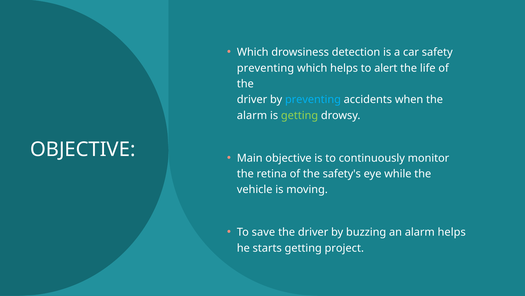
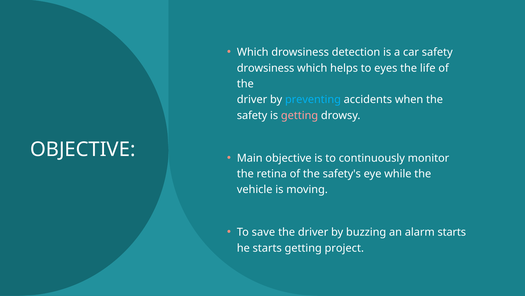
preventing at (265, 68): preventing -> drowsiness
alert: alert -> eyes
alarm at (252, 115): alarm -> safety
getting at (300, 115) colour: light green -> pink
alarm helps: helps -> starts
